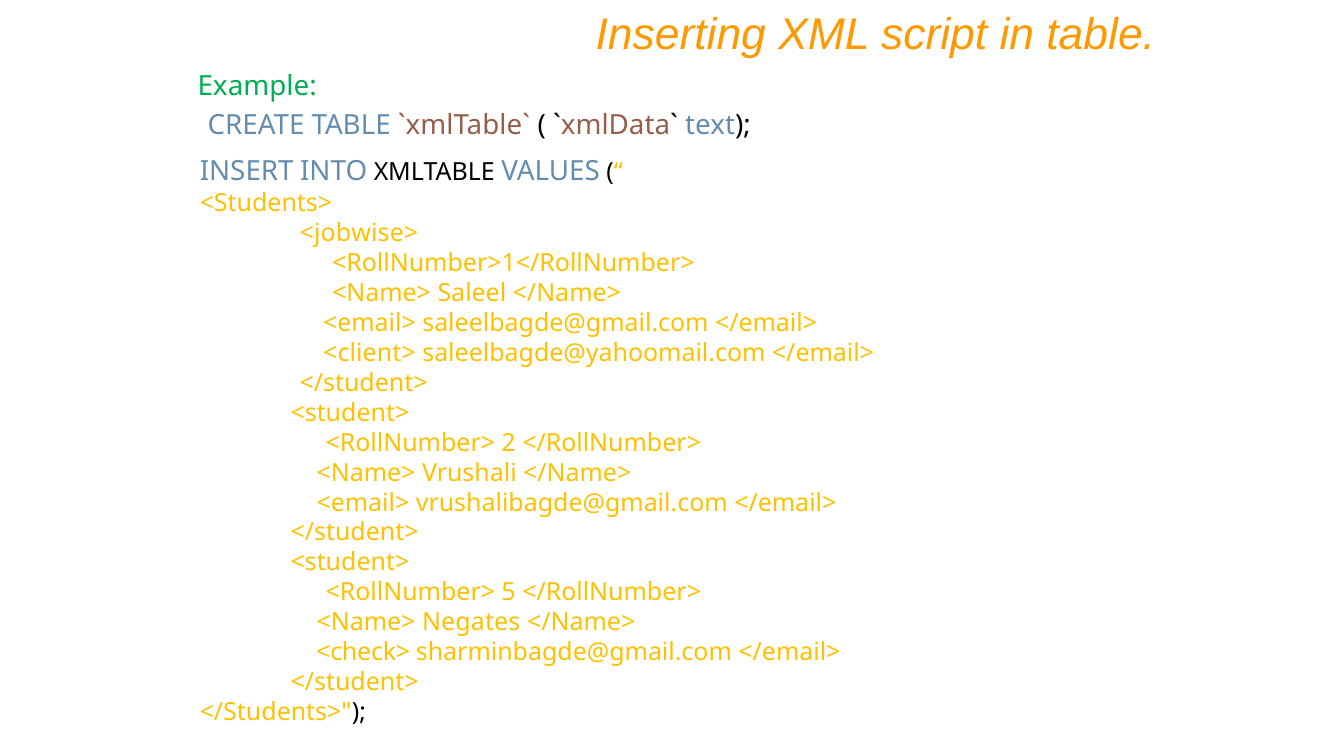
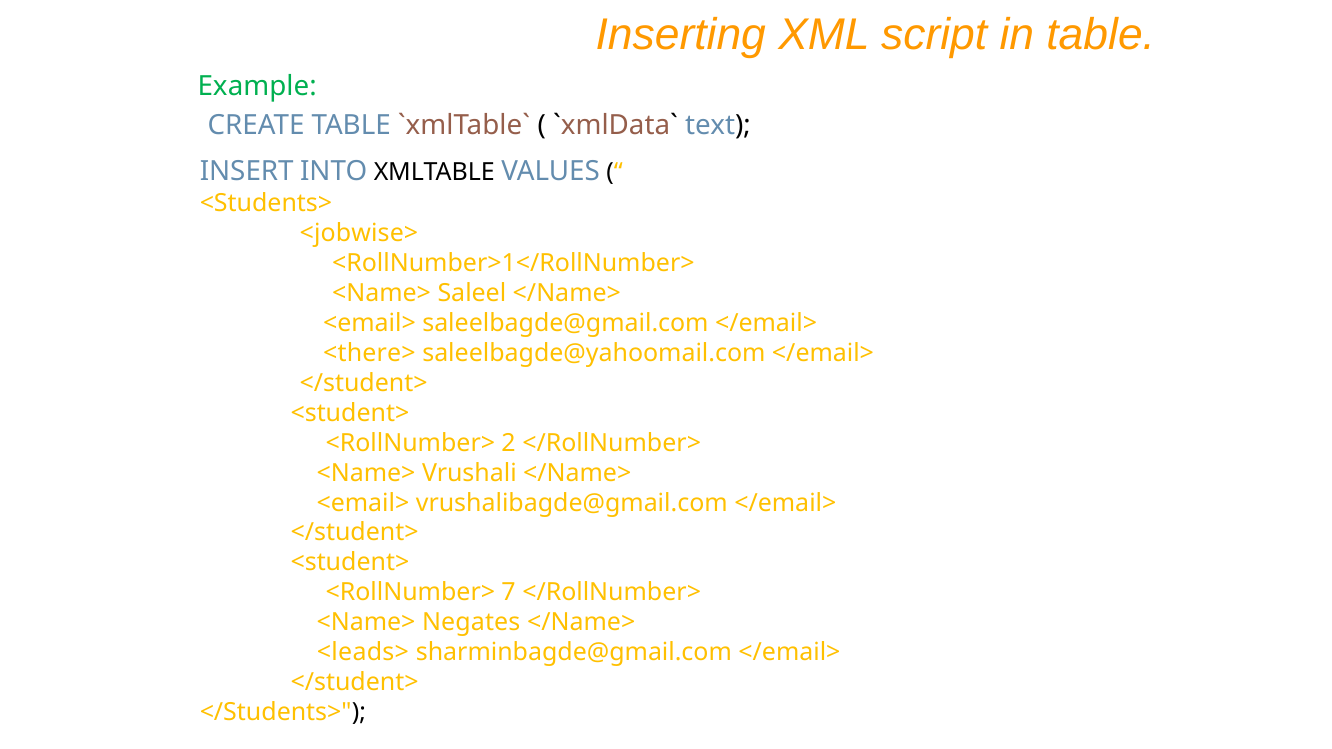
<client>: <client> -> <there>
5: 5 -> 7
<check>: <check> -> <leads>
